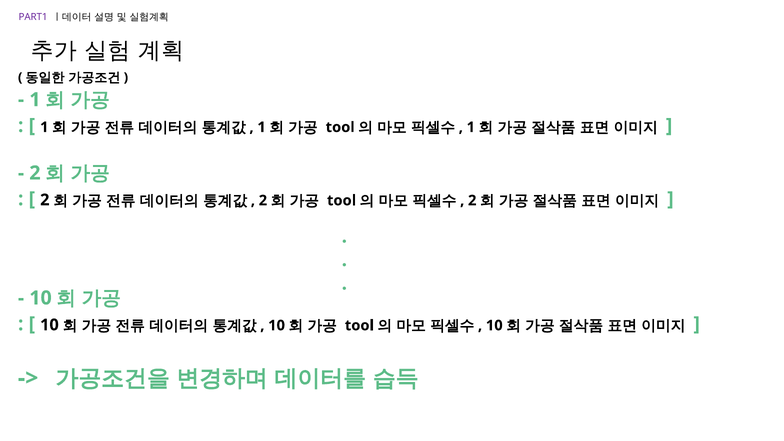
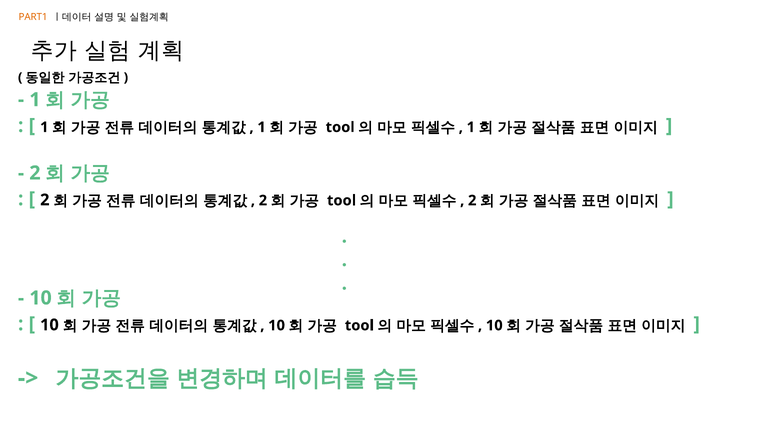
PART1 colour: purple -> orange
